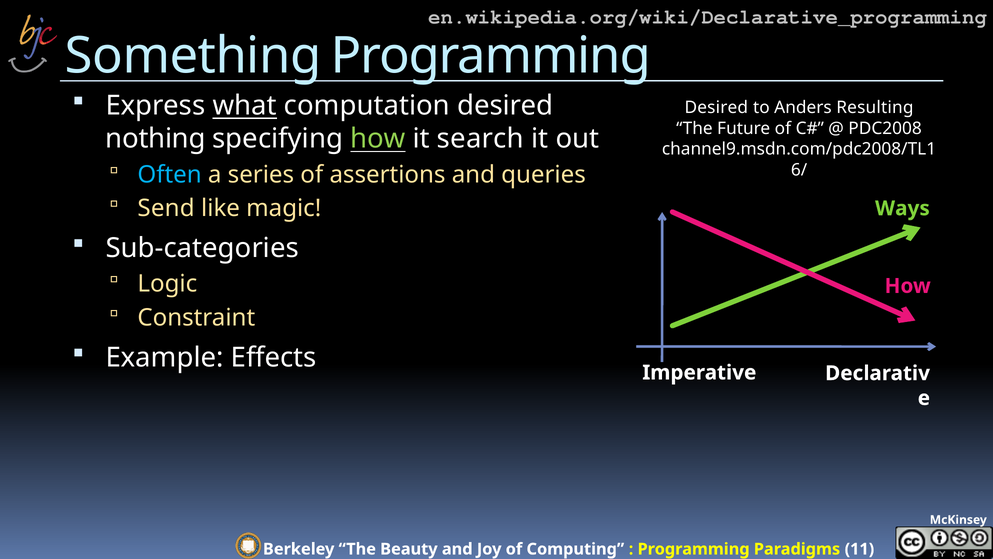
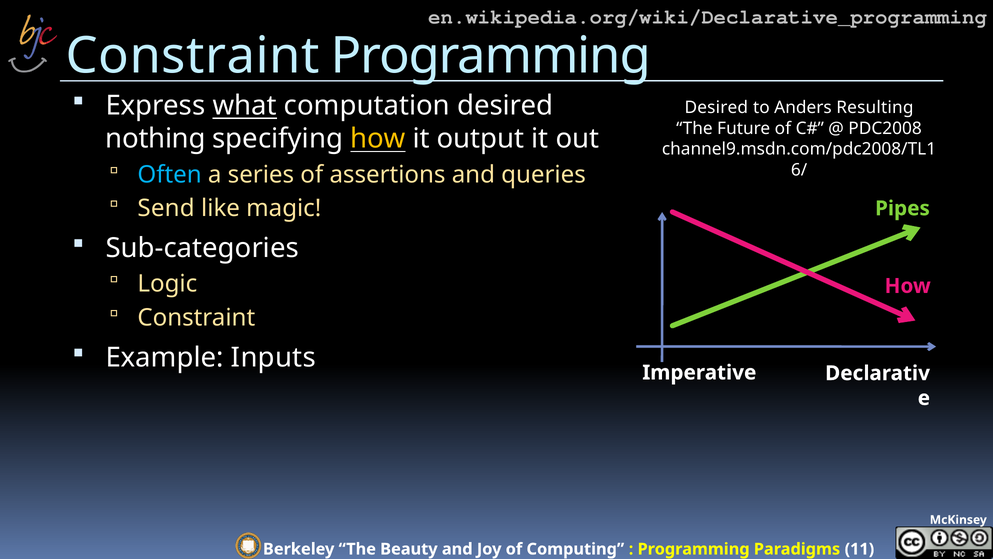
Something at (193, 56): Something -> Constraint
how at (378, 139) colour: light green -> yellow
search: search -> output
Ways: Ways -> Pipes
Effects: Effects -> Inputs
